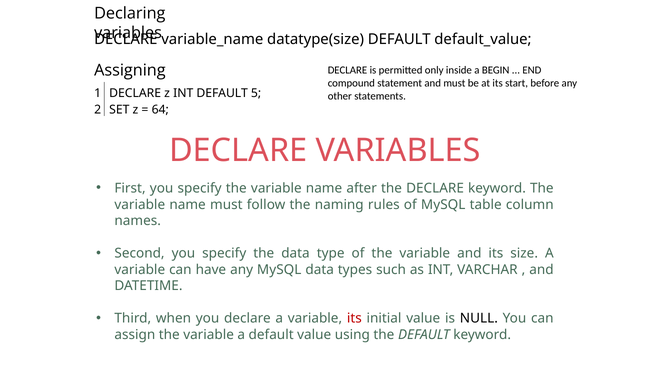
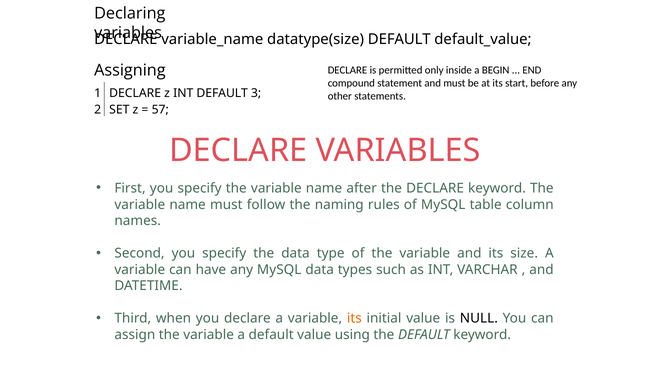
5: 5 -> 3
64: 64 -> 57
its at (354, 318) colour: red -> orange
